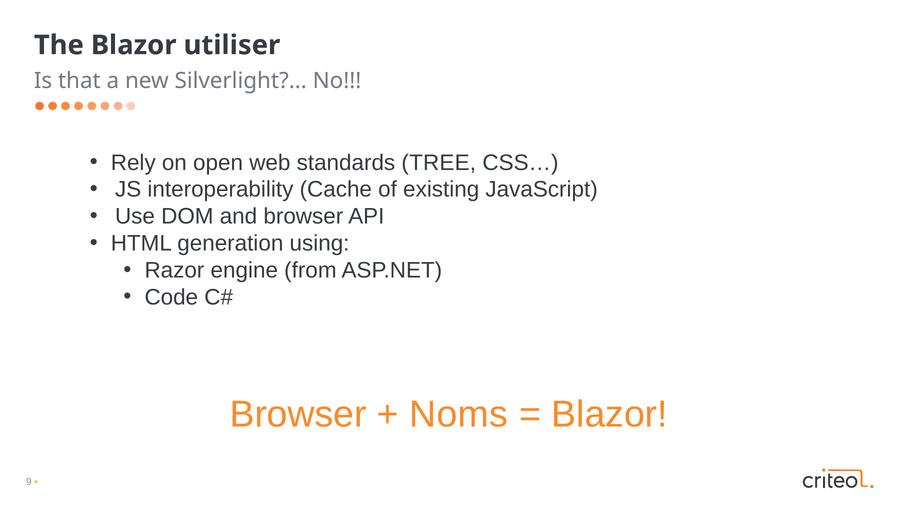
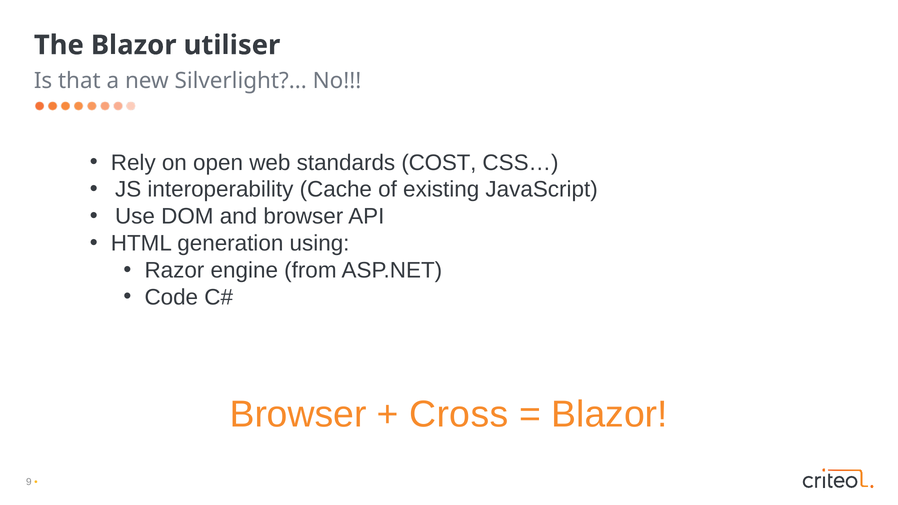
TREE: TREE -> COST
Noms: Noms -> Cross
